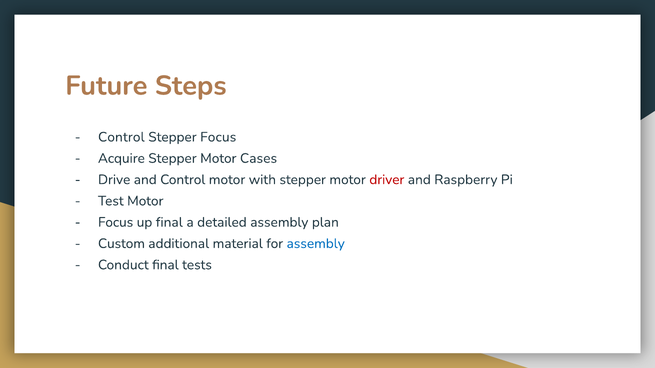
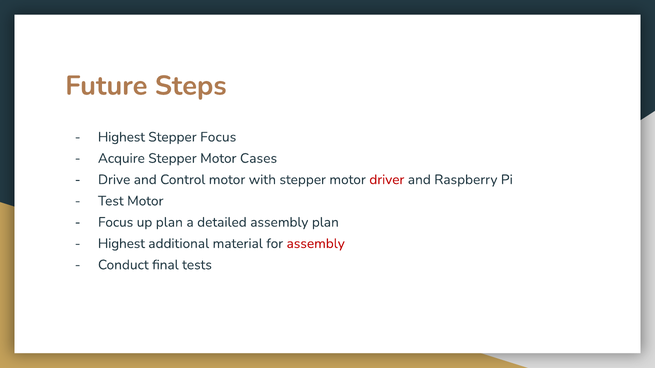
Control at (121, 137): Control -> Highest
up final: final -> plan
Custom at (121, 244): Custom -> Highest
assembly at (316, 244) colour: blue -> red
